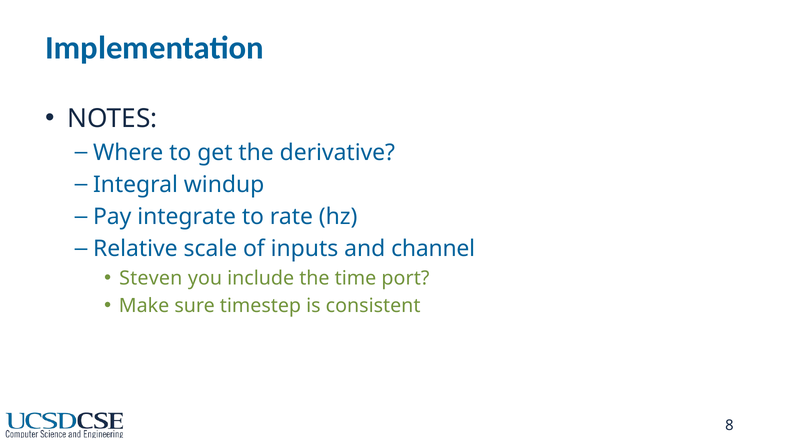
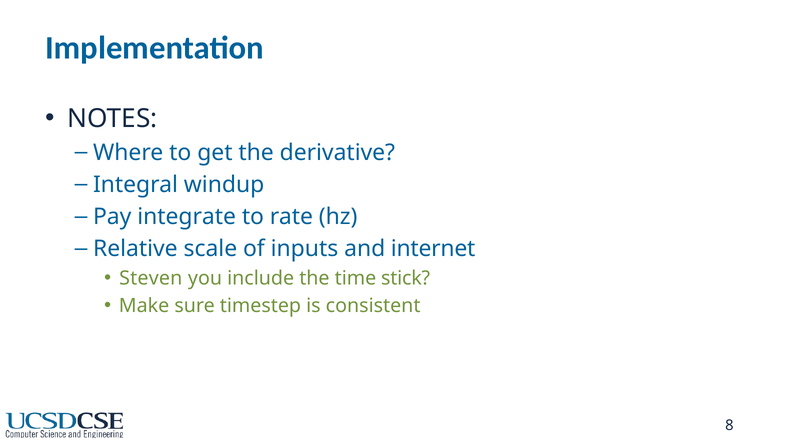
channel: channel -> internet
port: port -> stick
